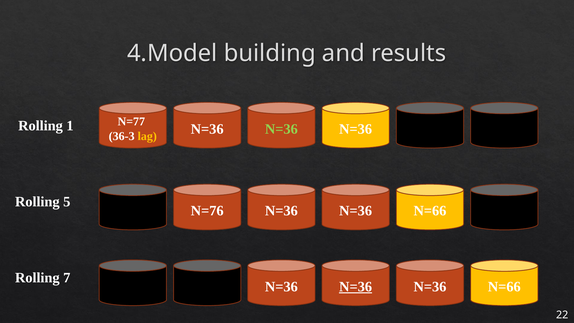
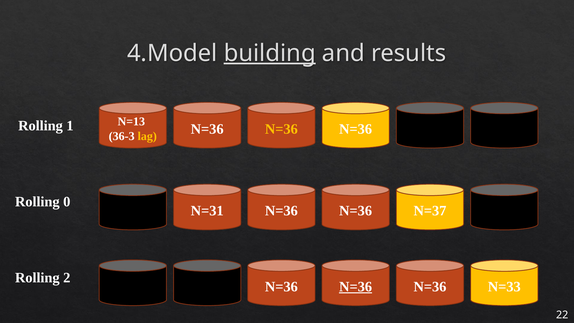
building underline: none -> present
N=77: N=77 -> N=13
N=36 at (281, 129) colour: light green -> yellow
5: 5 -> 0
N=76: N=76 -> N=31
N=66 at (430, 211): N=66 -> N=37
7: 7 -> 2
N=66 at (504, 286): N=66 -> N=33
